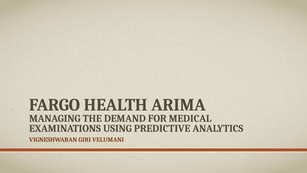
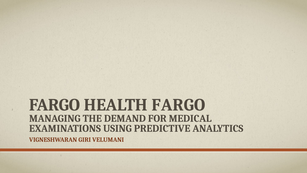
HEALTH ARIMA: ARIMA -> FARGO
